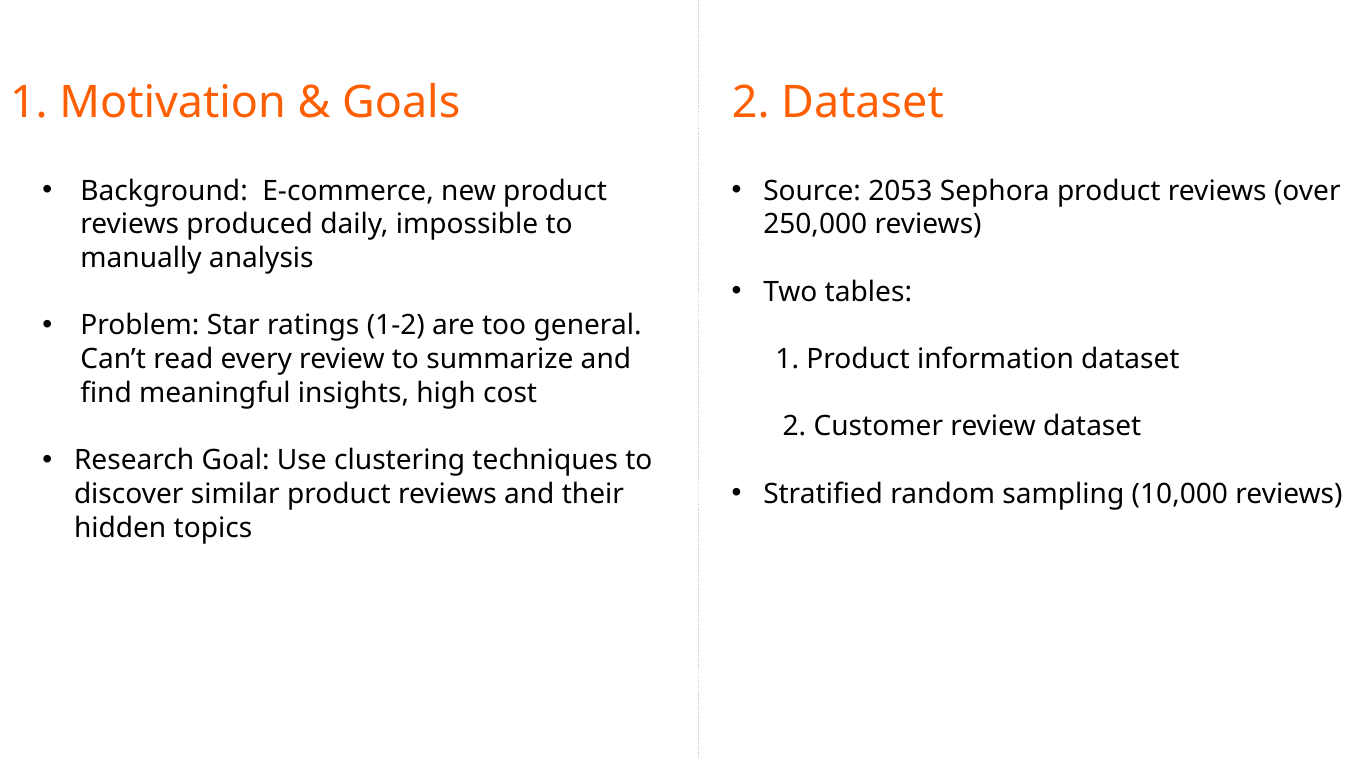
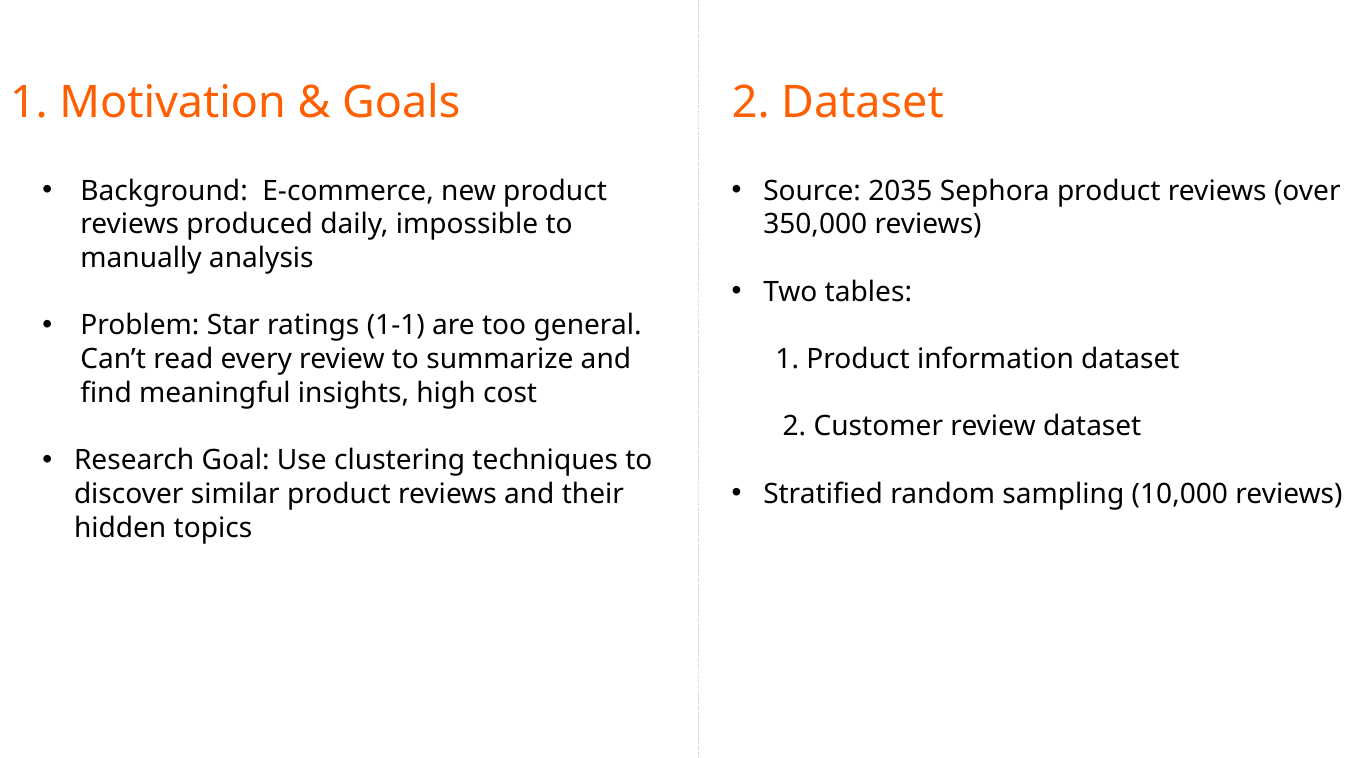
2053: 2053 -> 2035
250,000: 250,000 -> 350,000
1-2: 1-2 -> 1-1
